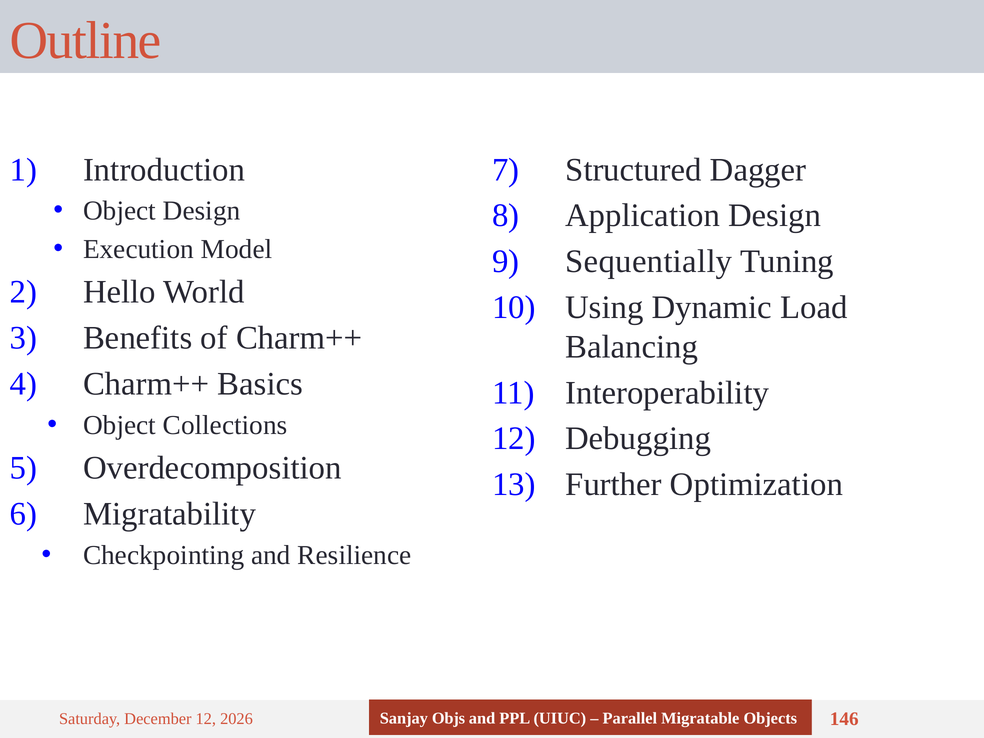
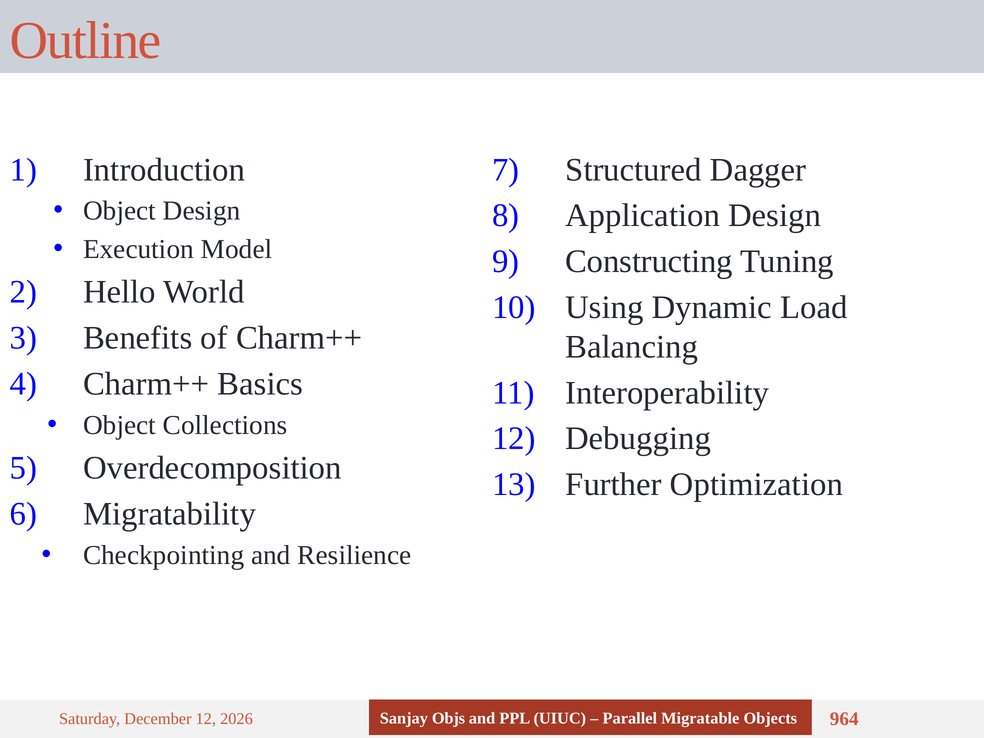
Sequentially: Sequentially -> Constructing
146: 146 -> 964
